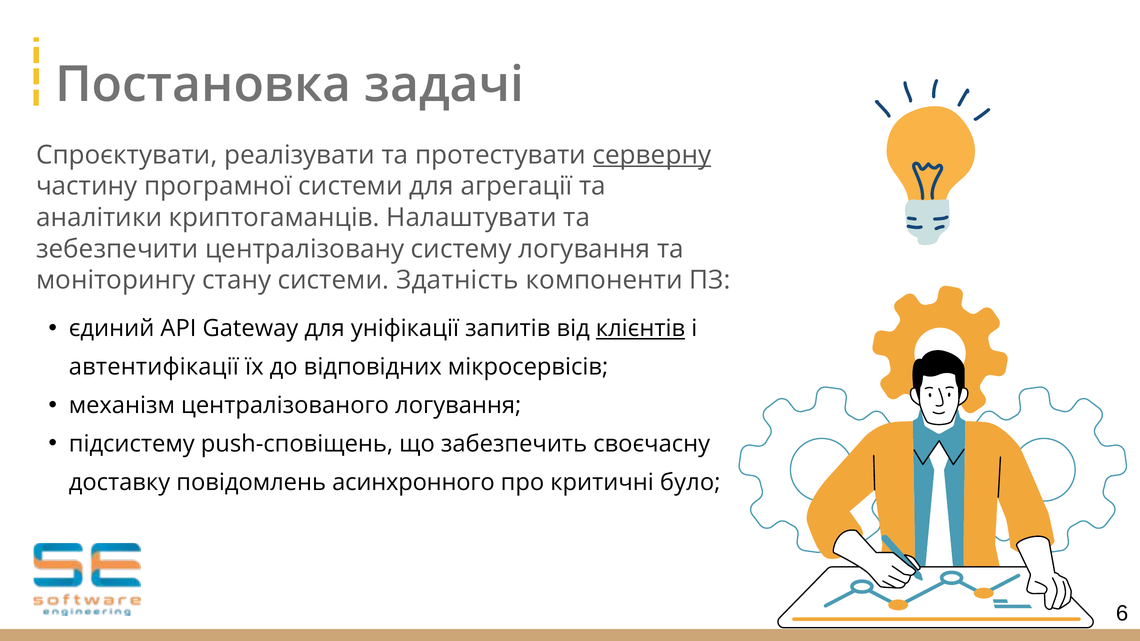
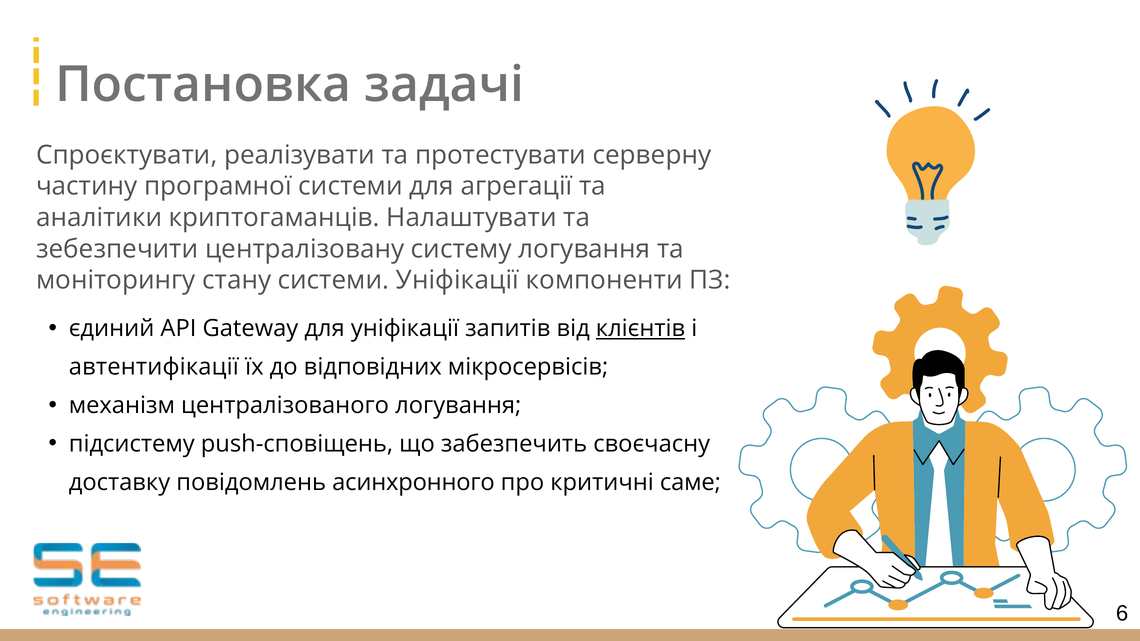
серверну underline: present -> none
системи Здатність: Здатність -> Уніфікації
було: було -> саме
